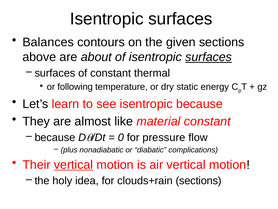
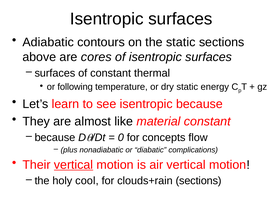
Balances: Balances -> Adiabatic
the given: given -> static
about: about -> cores
surfaces at (209, 57) underline: present -> none
pressure: pressure -> concepts
idea: idea -> cool
